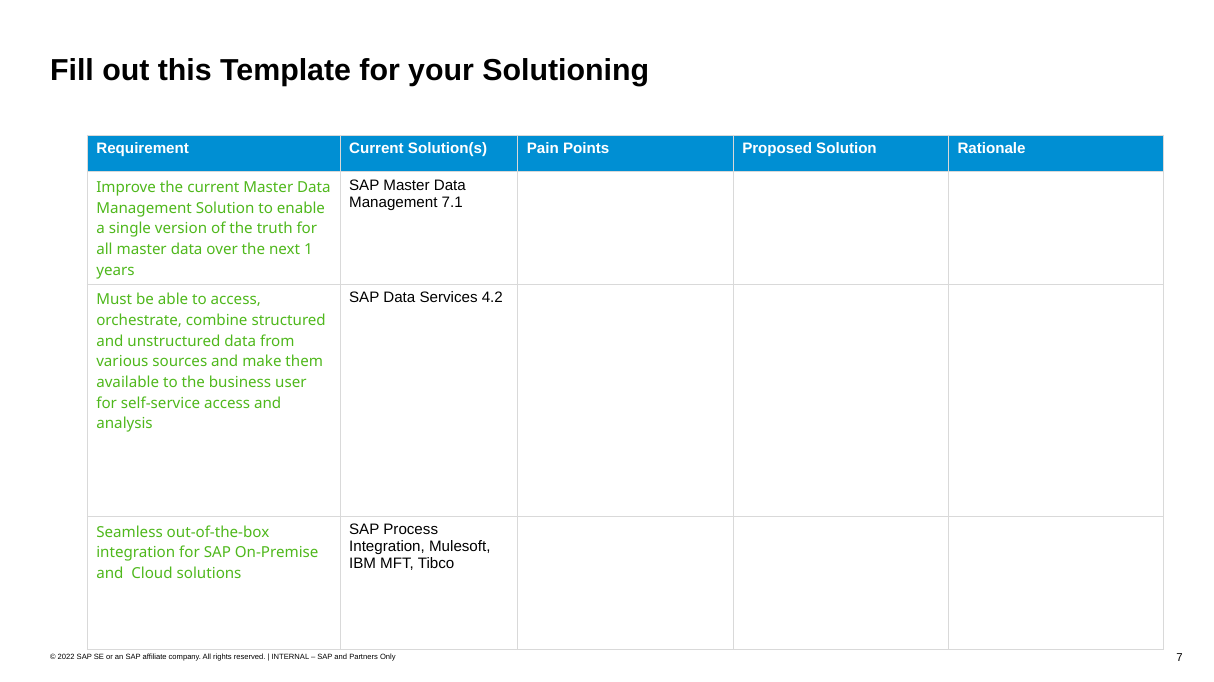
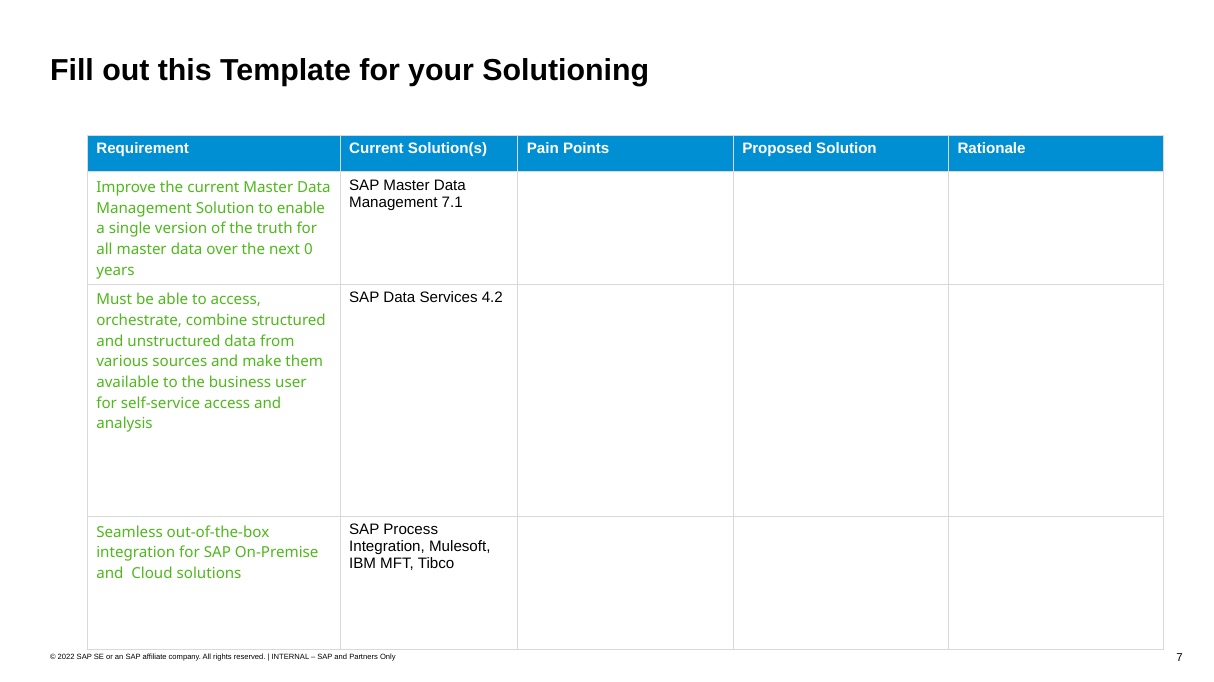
1: 1 -> 0
